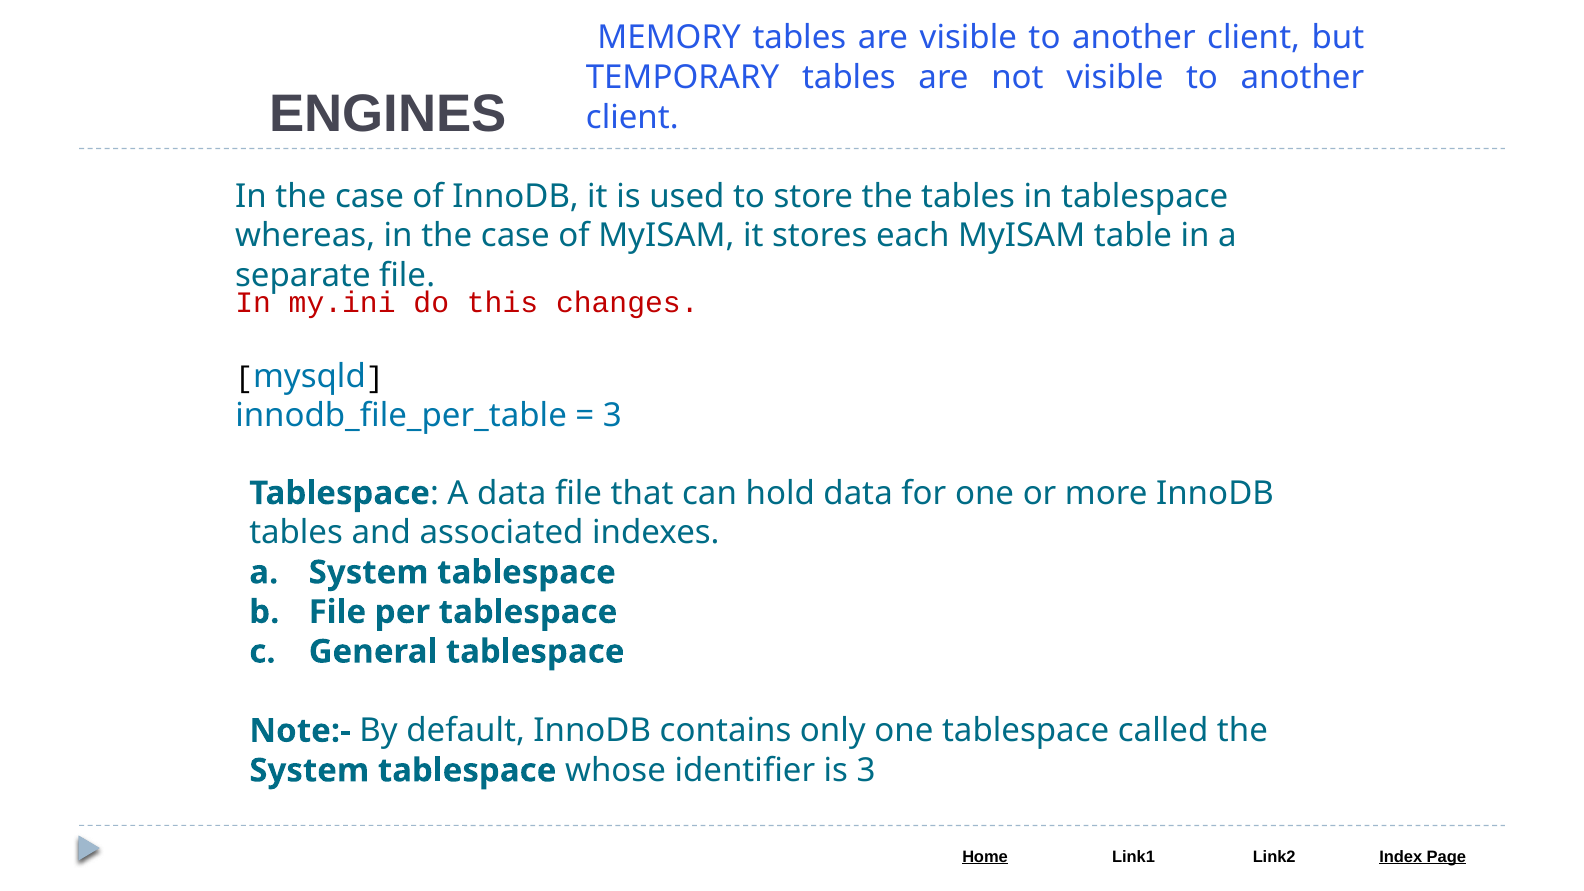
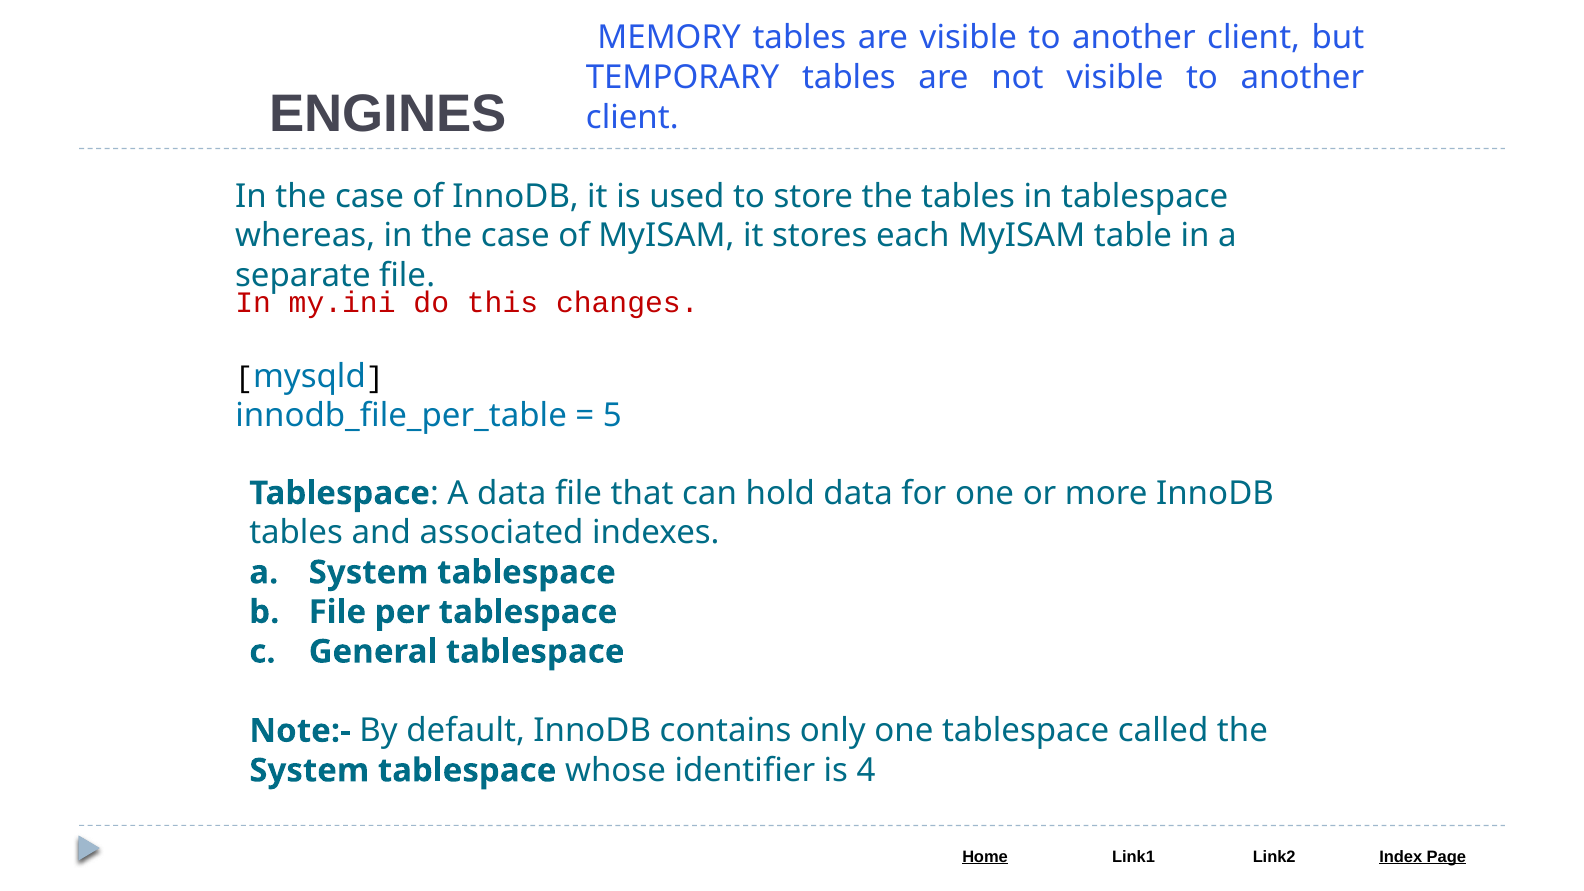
3 at (612, 416): 3 -> 5
is 3: 3 -> 4
